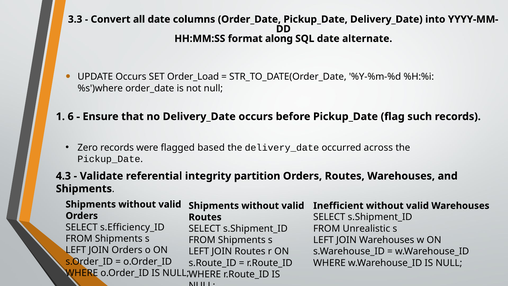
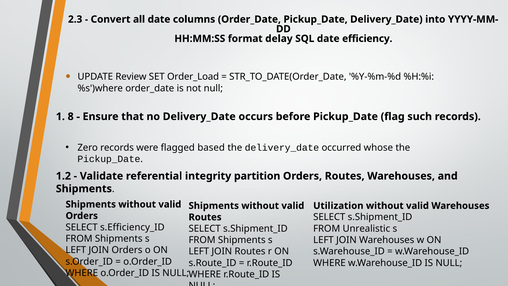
3.3: 3.3 -> 2.3
along: along -> delay
alternate: alternate -> efficiency
UPDATE Occurs: Occurs -> Review
6: 6 -> 8
across: across -> whose
4.3: 4.3 -> 1.2
Inefficient: Inefficient -> Utilization
